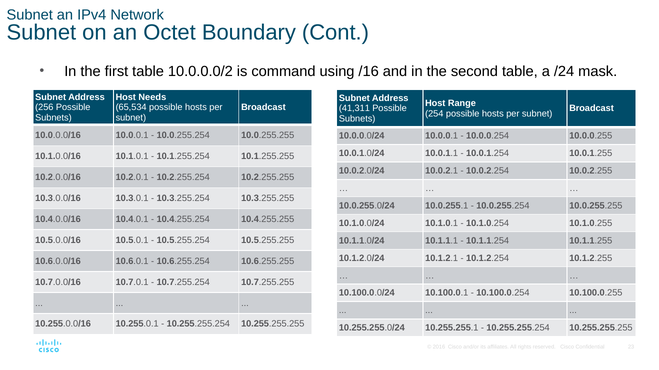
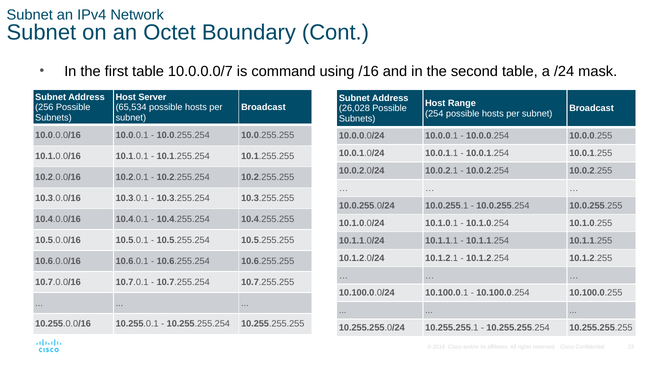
10.0.0.0/2: 10.0.0.0/2 -> 10.0.0.0/7
Needs: Needs -> Server
41,311: 41,311 -> 26,028
